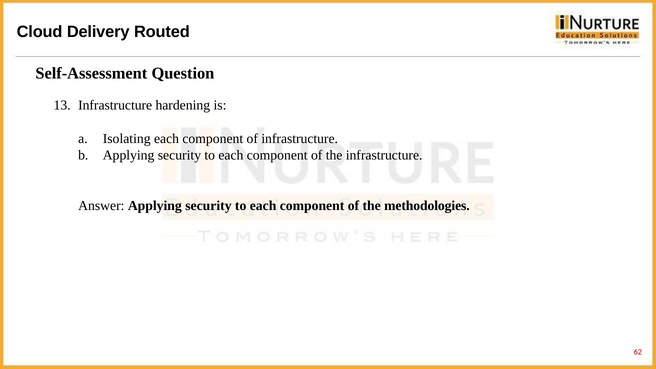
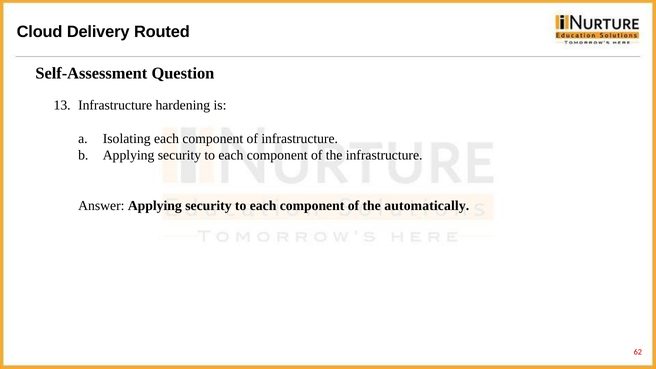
methodologies: methodologies -> automatically
